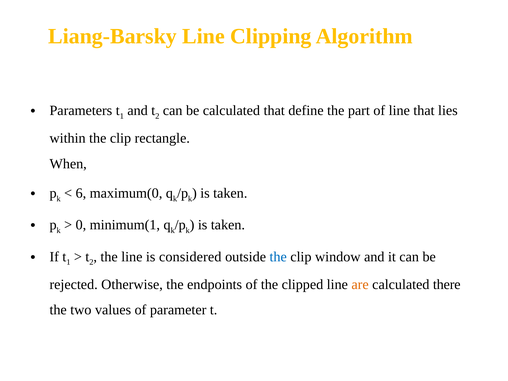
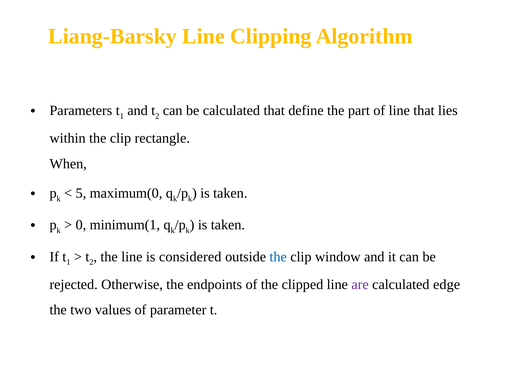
6: 6 -> 5
are colour: orange -> purple
there: there -> edge
